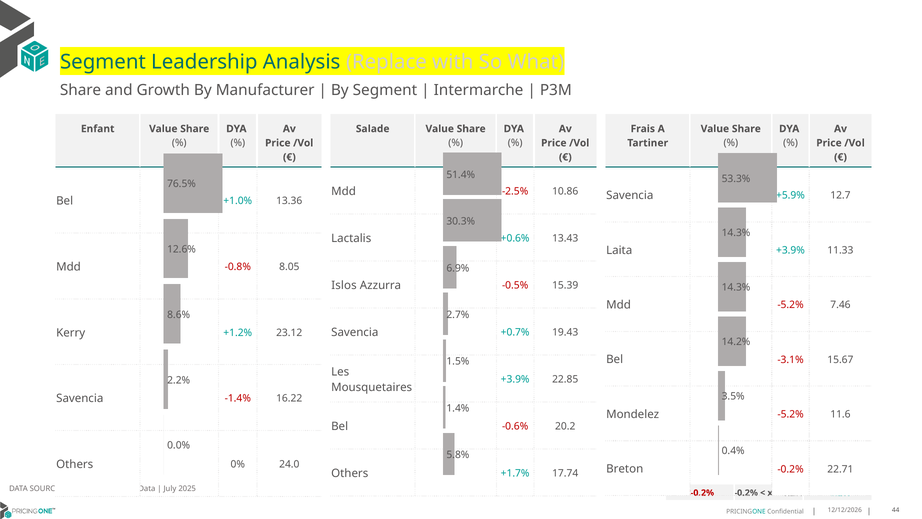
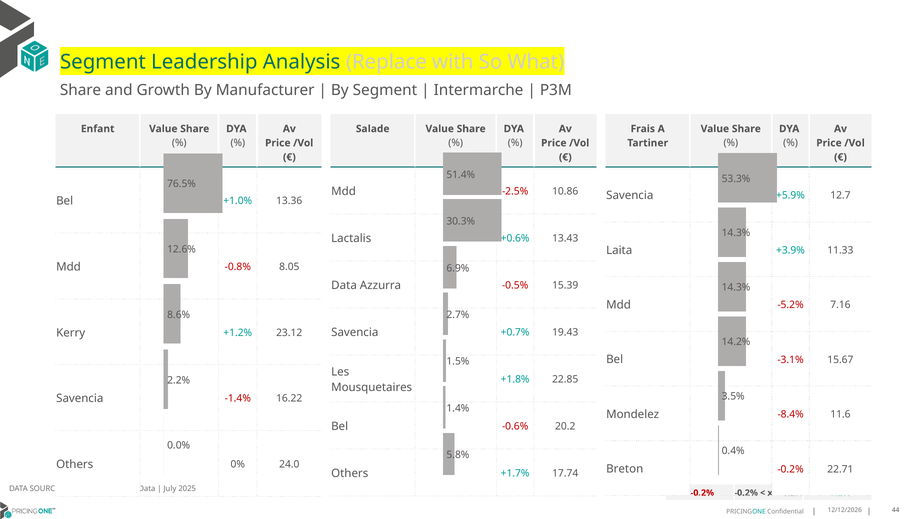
Islos at (344, 285): Islos -> Data
7.46: 7.46 -> 7.16
+3.9% at (515, 379): +3.9% -> +1.8%
Mondelez -5.2%: -5.2% -> -8.4%
